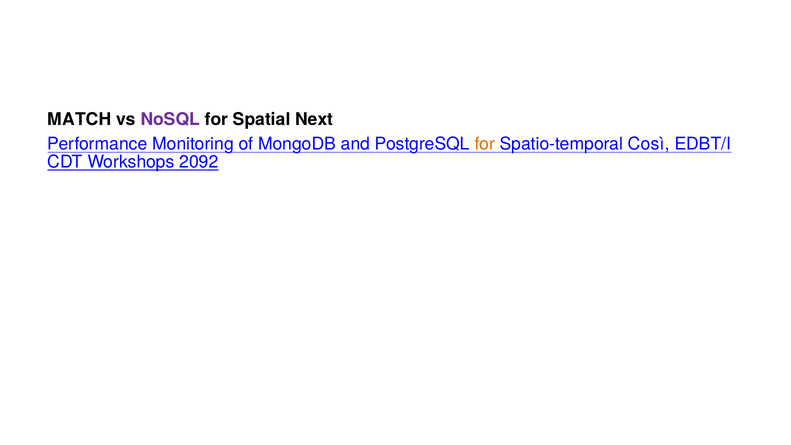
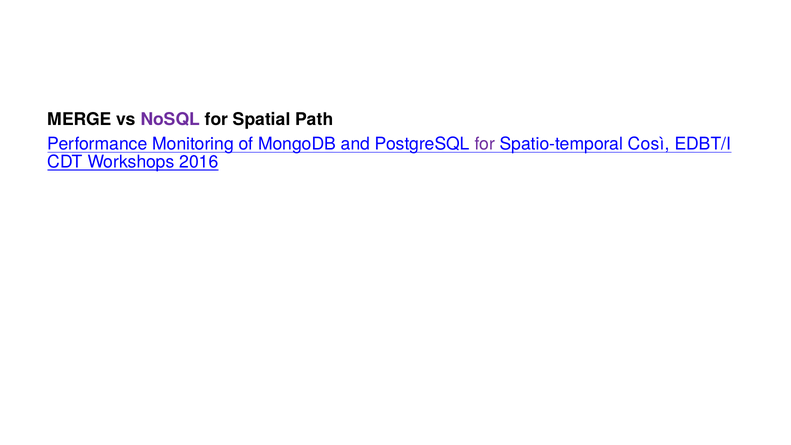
MATCH: MATCH -> MERGE
Next: Next -> Path
for at (485, 144) colour: orange -> purple
2092: 2092 -> 2016
